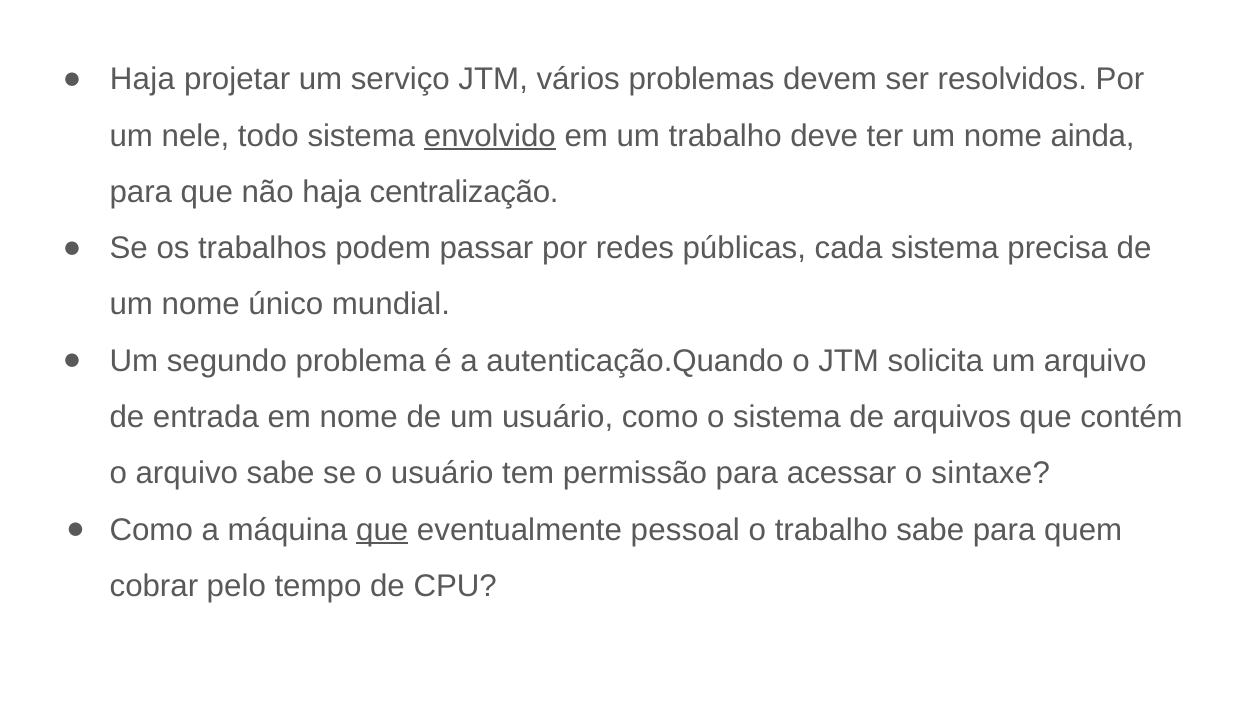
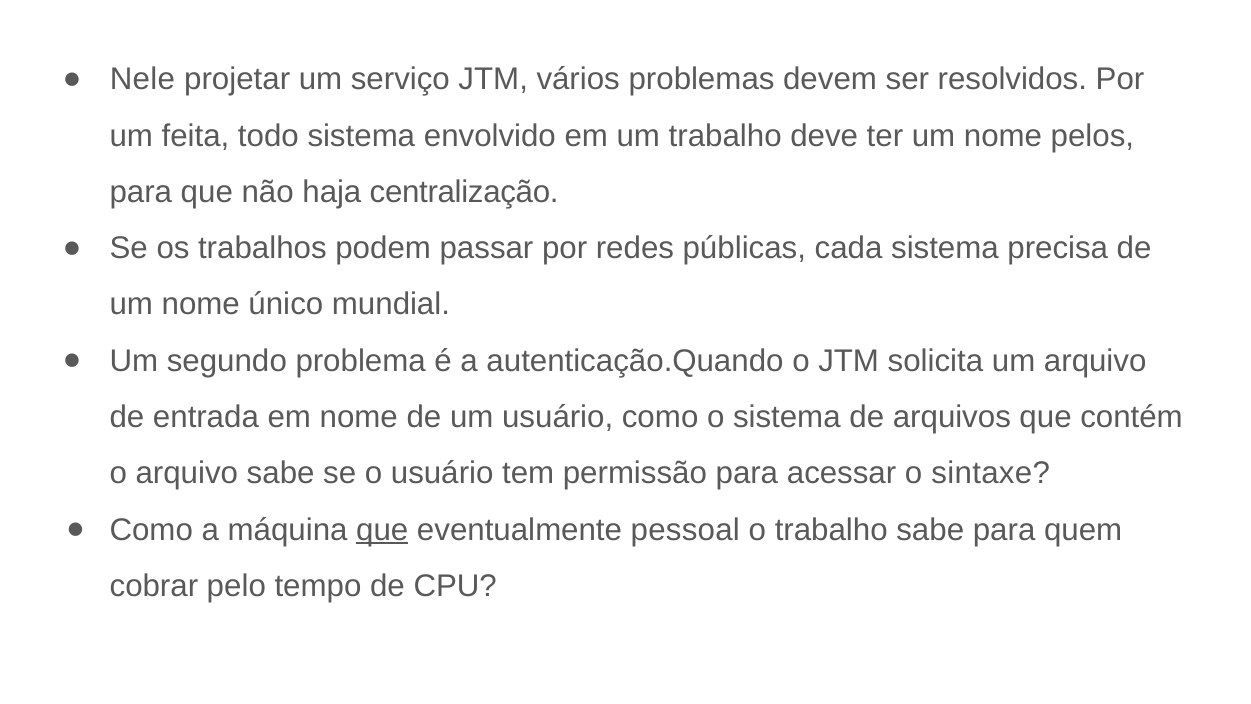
Haja at (142, 79): Haja -> Nele
nele: nele -> feita
envolvido underline: present -> none
ainda: ainda -> pelos
